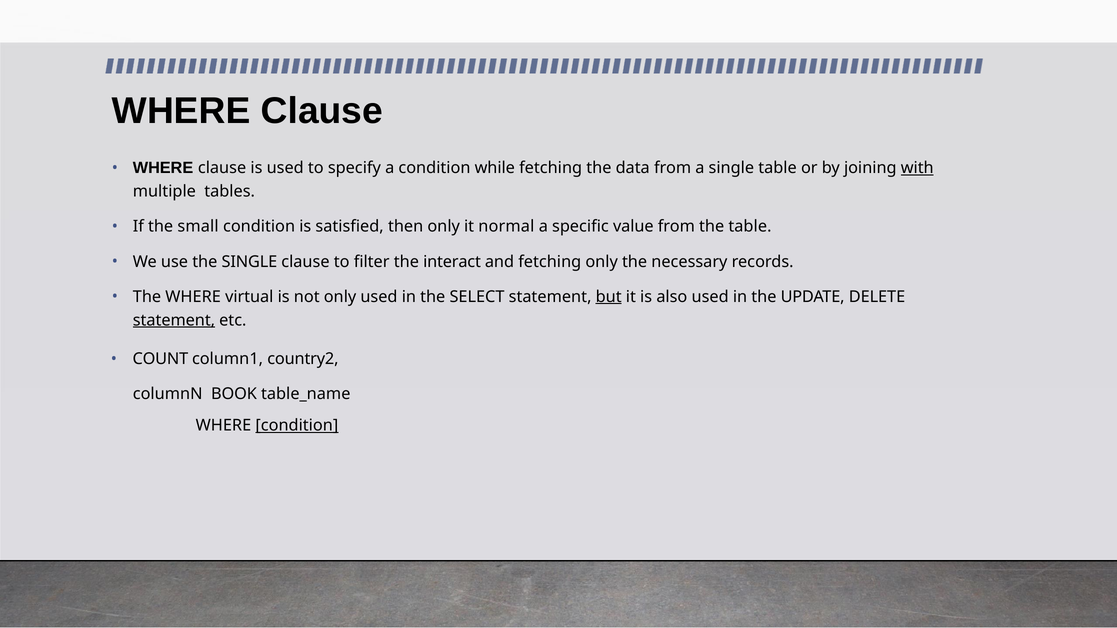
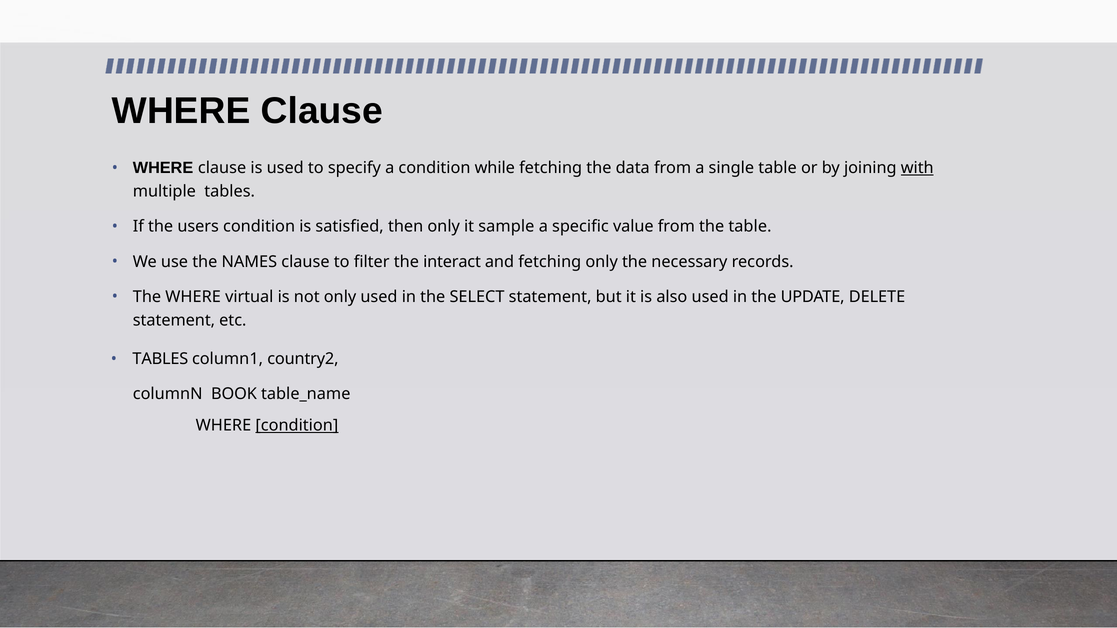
small: small -> users
normal: normal -> sample
the SINGLE: SINGLE -> NAMES
but underline: present -> none
statement at (174, 320) underline: present -> none
COUNT at (160, 359): COUNT -> TABLES
